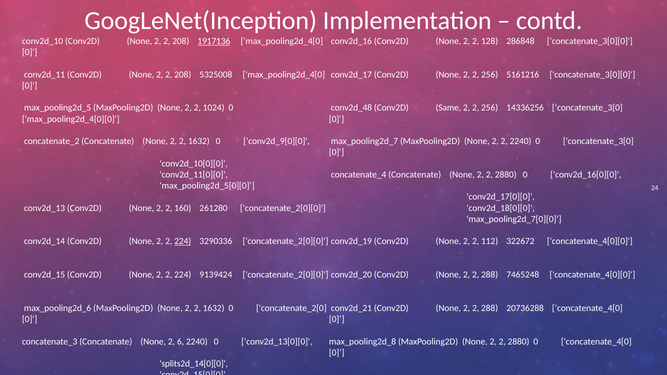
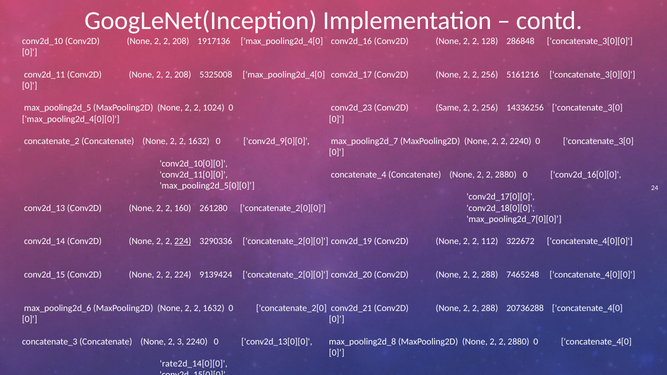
1917136 underline: present -> none
conv2d_48: conv2d_48 -> conv2d_23
6: 6 -> 3
splits2d_14[0][0: splits2d_14[0][0 -> rate2d_14[0][0
